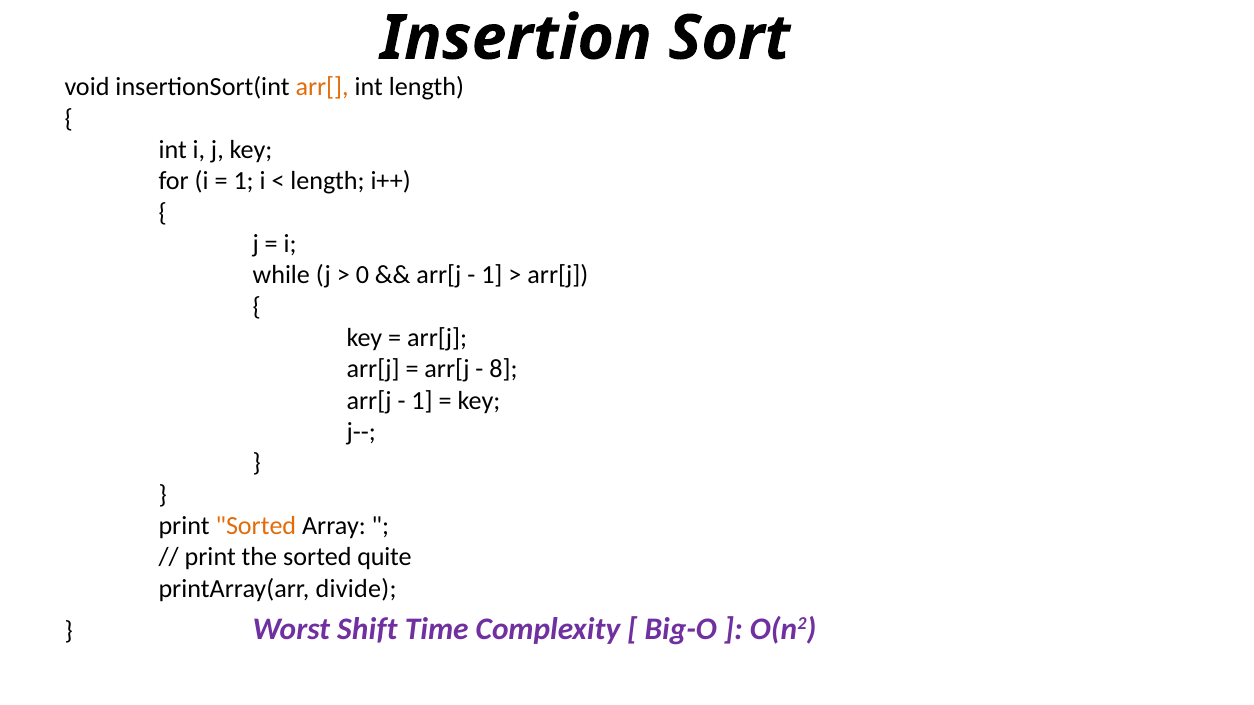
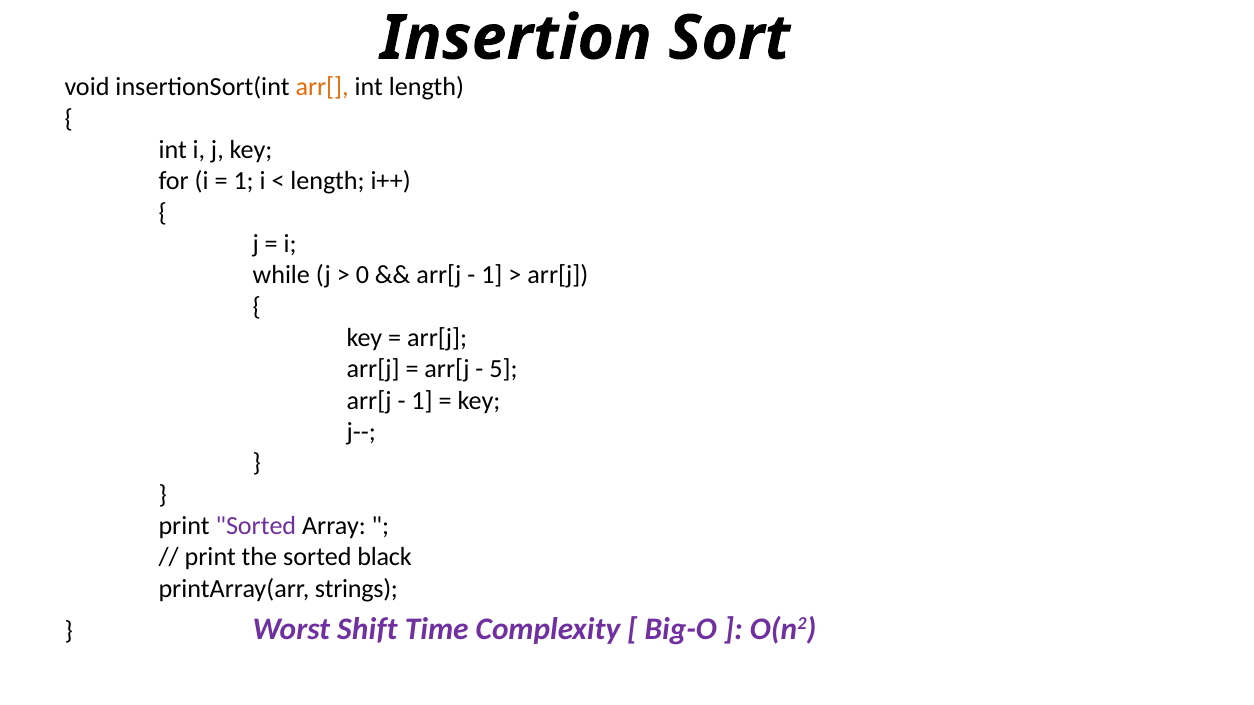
8: 8 -> 5
Sorted at (256, 526) colour: orange -> purple
quite: quite -> black
divide: divide -> strings
